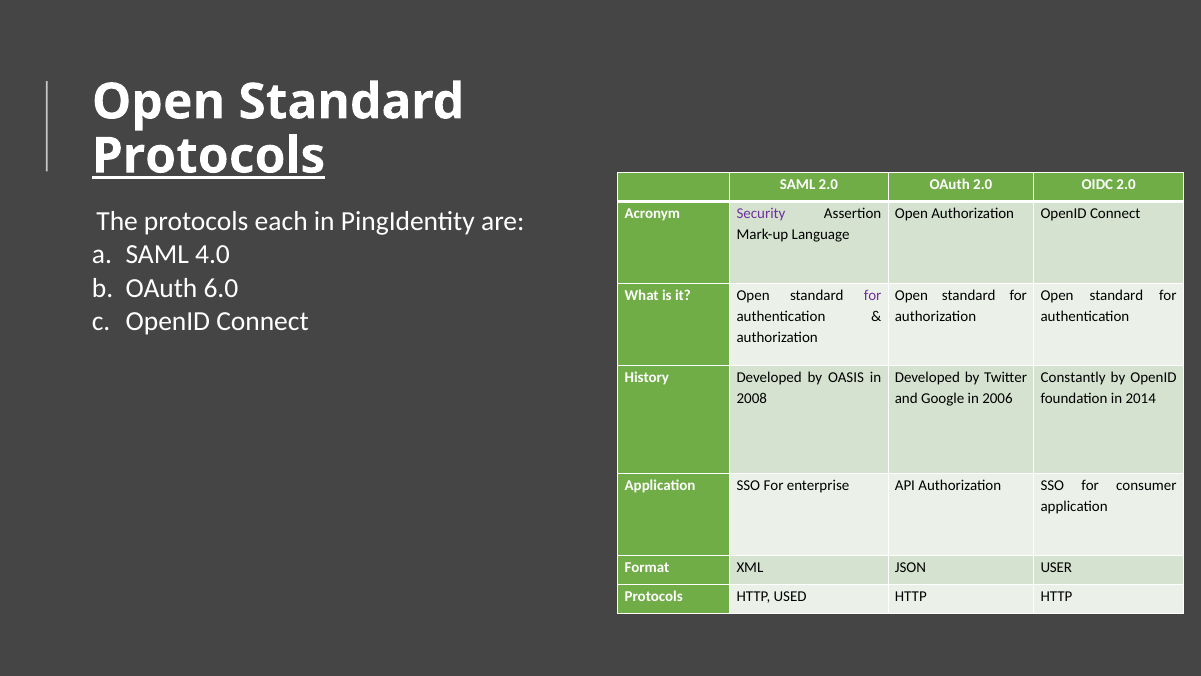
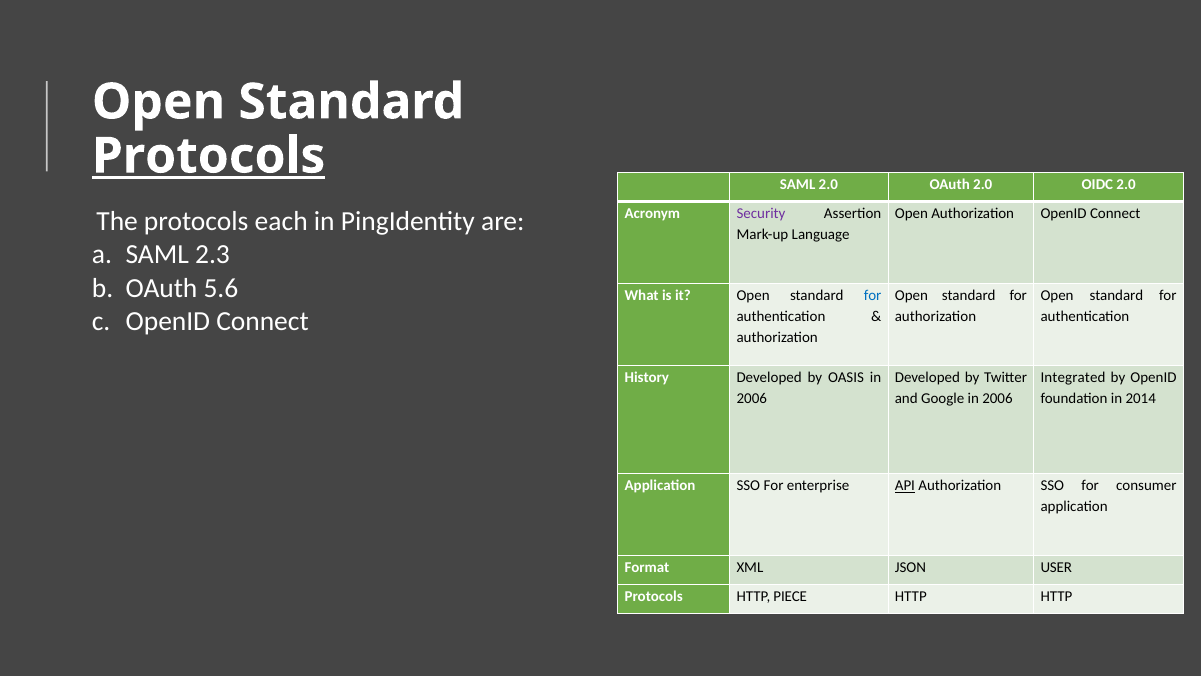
4.0: 4.0 -> 2.3
6.0: 6.0 -> 5.6
for at (873, 295) colour: purple -> blue
Constantly: Constantly -> Integrated
2008 at (752, 398): 2008 -> 2006
API underline: none -> present
USED: USED -> PIECE
